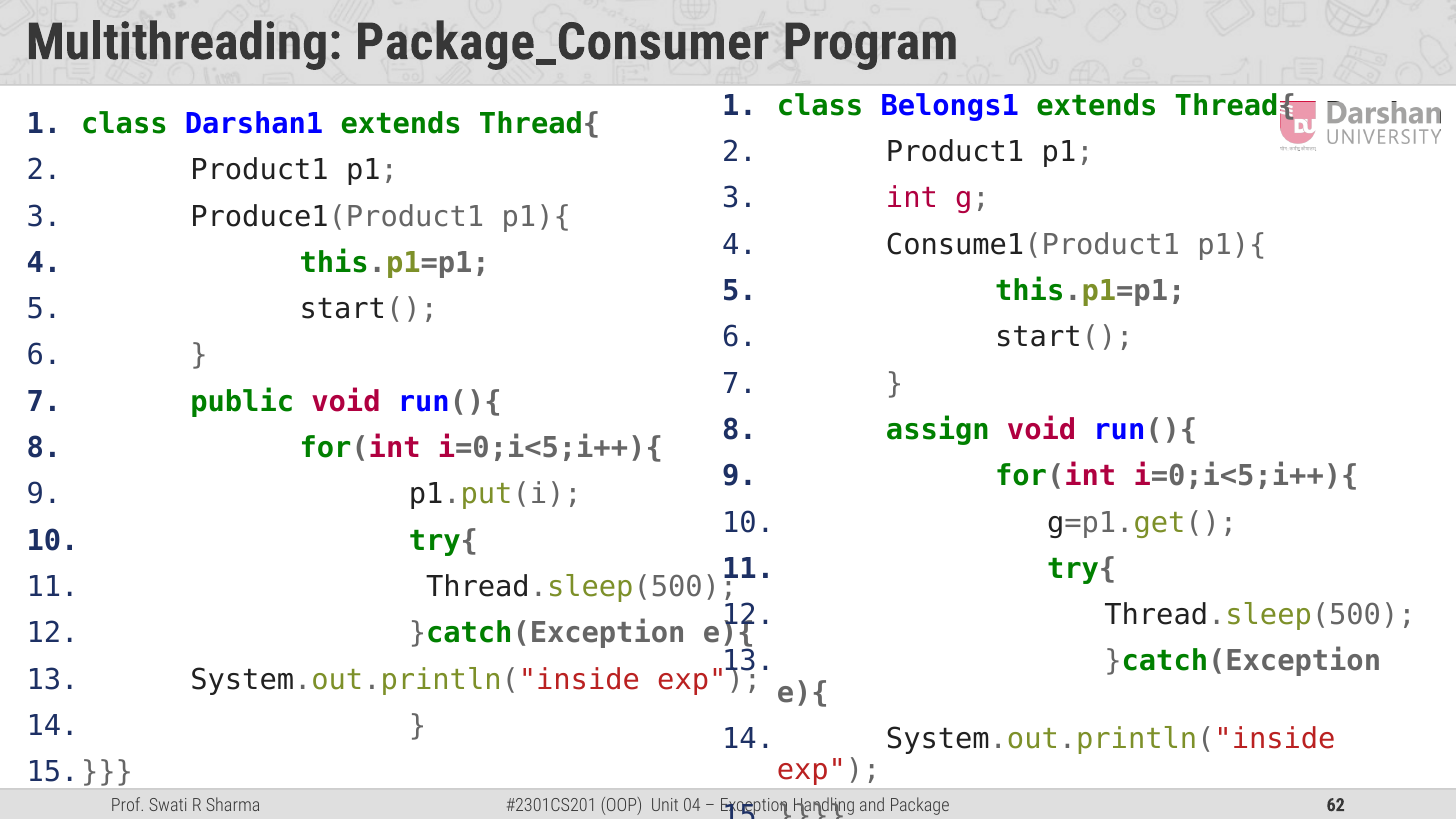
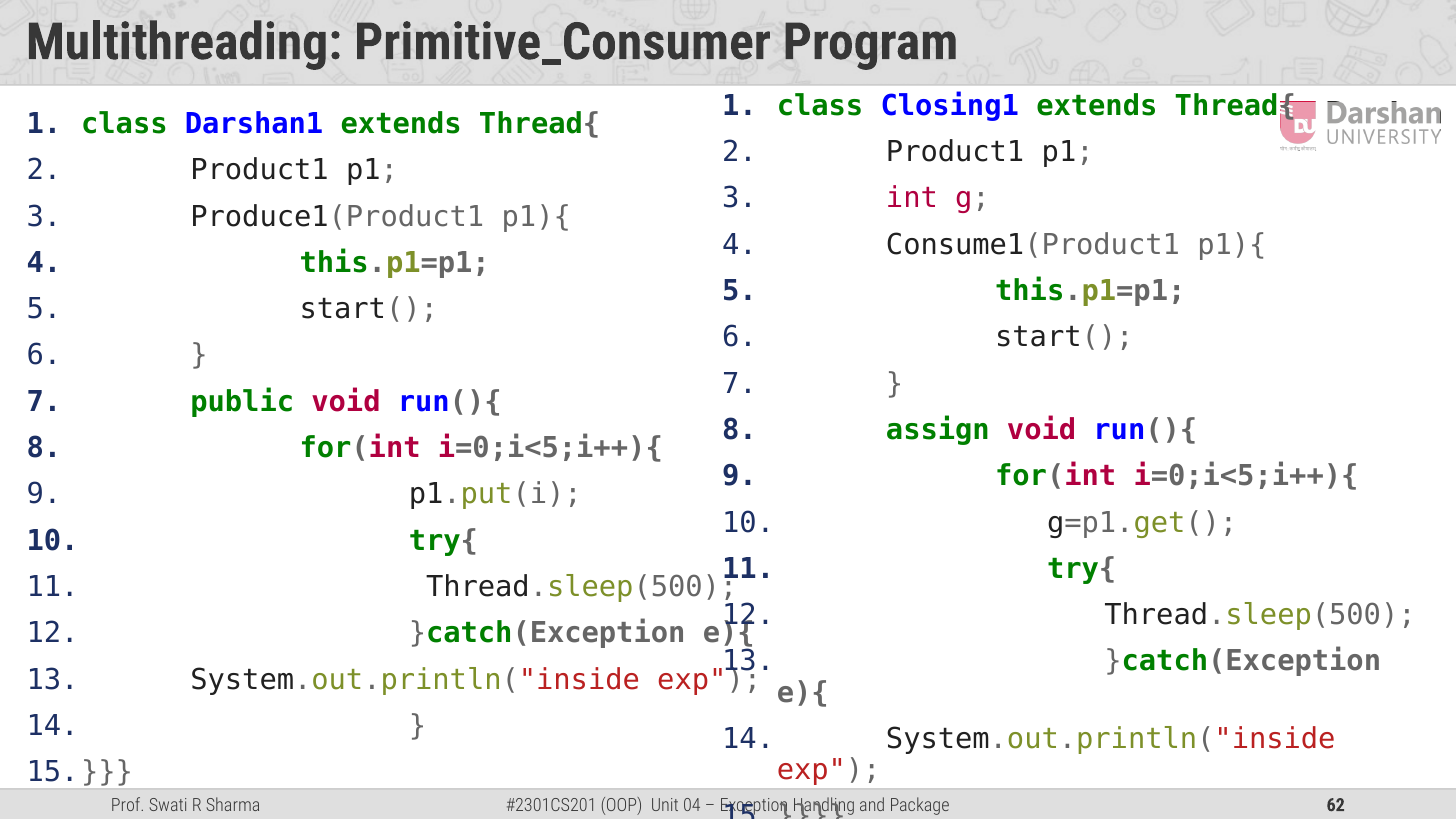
Package_Consumer: Package_Consumer -> Primitive_Consumer
Belongs1: Belongs1 -> Closing1
